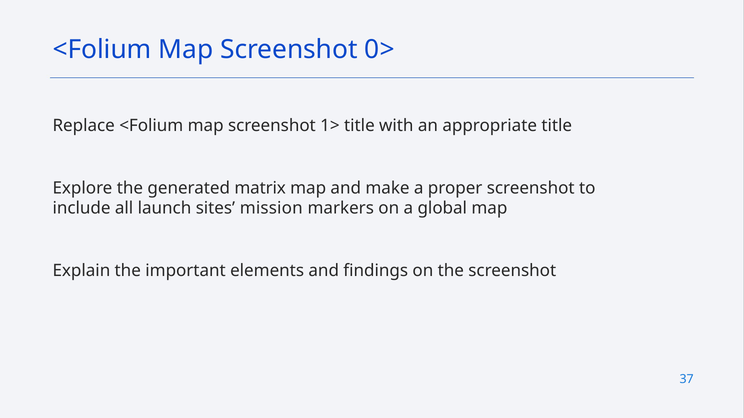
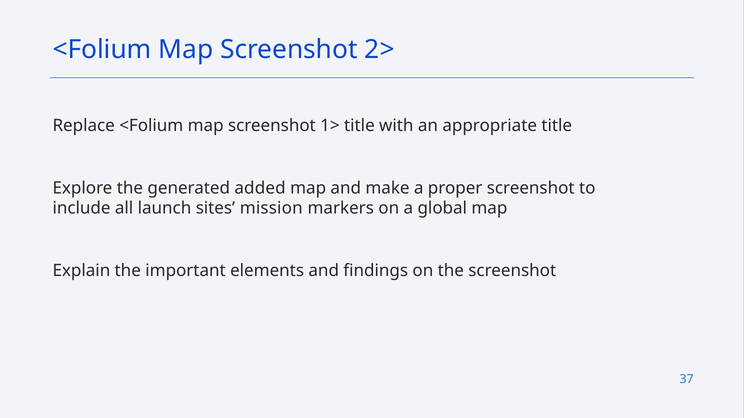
0>: 0> -> 2>
matrix: matrix -> added
